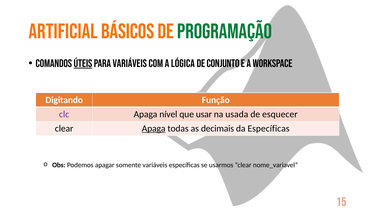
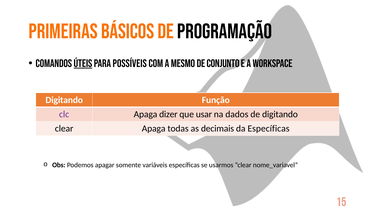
Artificial: Artificial -> Primeiras
programação colour: green -> black
para variáveis: variáveis -> possíveis
lógica: lógica -> mesmo
nível: nível -> dizer
usada: usada -> dados
de esquecer: esquecer -> digitando
Apaga at (154, 128) underline: present -> none
